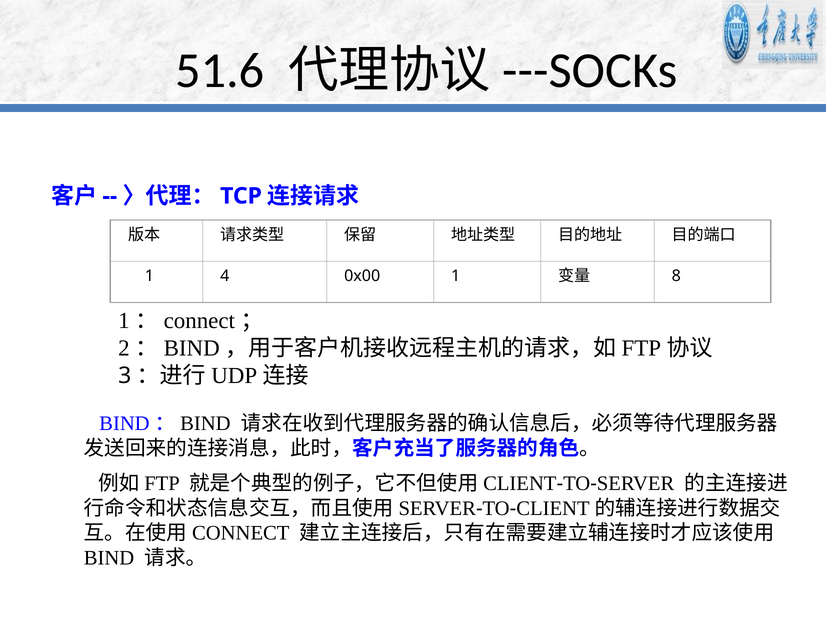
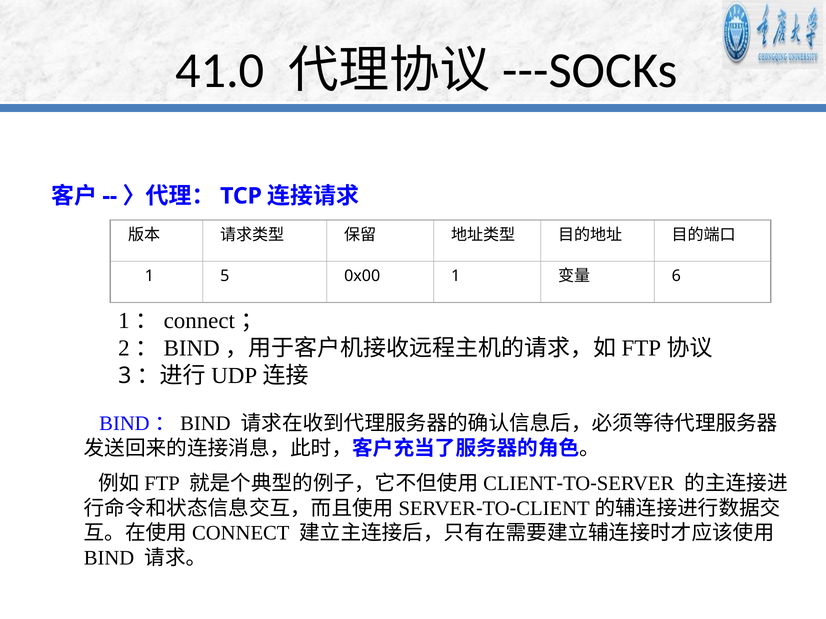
51.6: 51.6 -> 41.0
4: 4 -> 5
8: 8 -> 6
